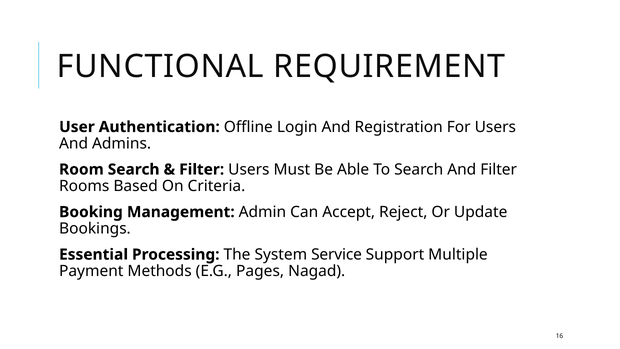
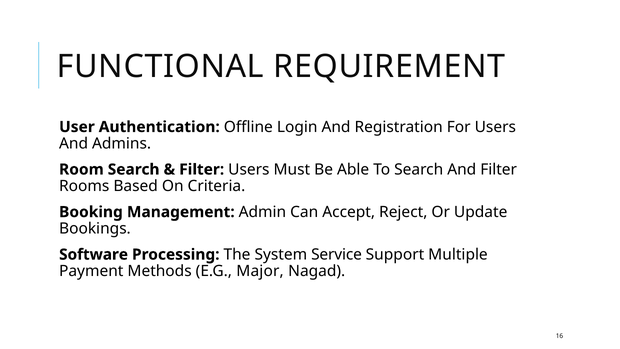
Essential: Essential -> Software
Pages: Pages -> Major
